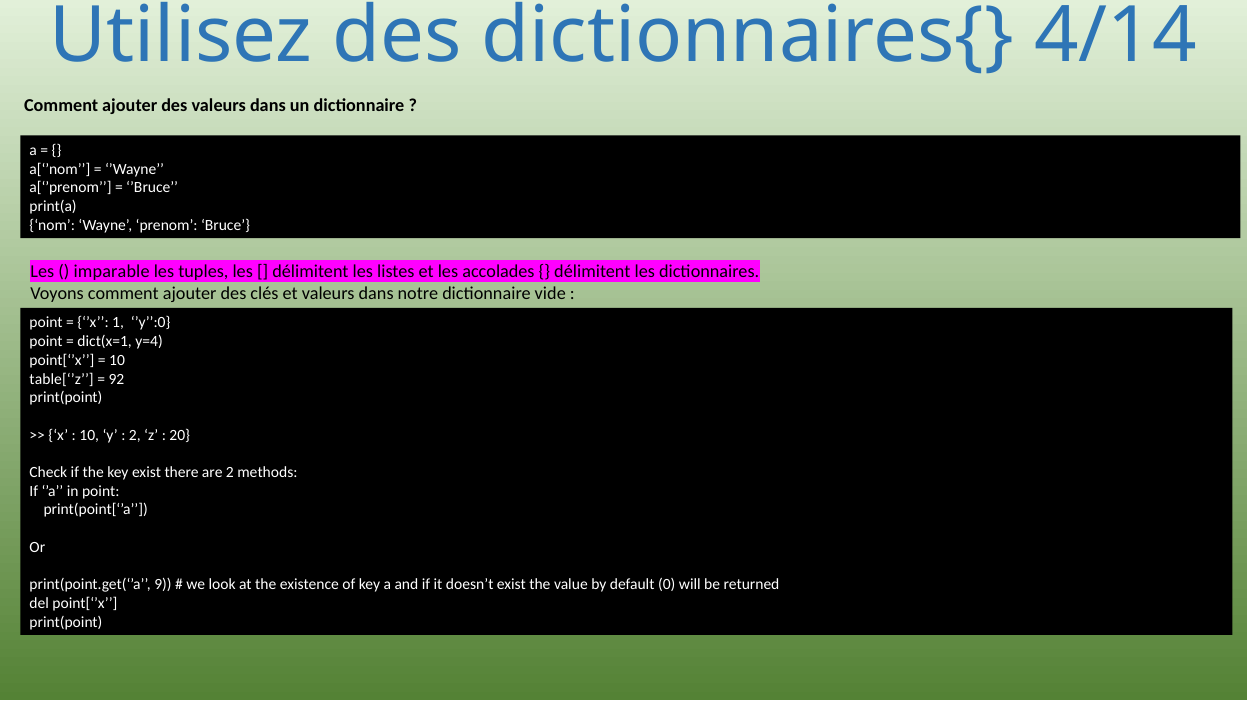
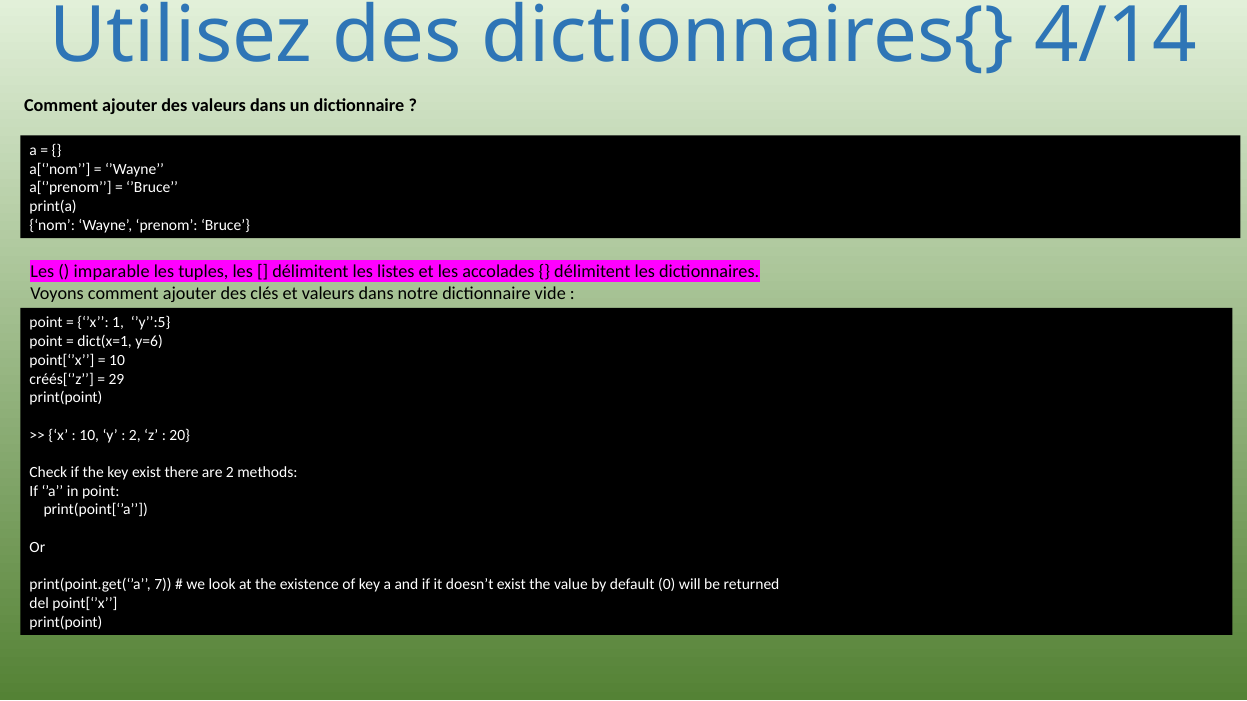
’y’’:0: ’y’’:0 -> ’y’’:5
y=4: y=4 -> y=6
table[‘’z: table[‘’z -> créés[‘’z
92: 92 -> 29
9: 9 -> 7
